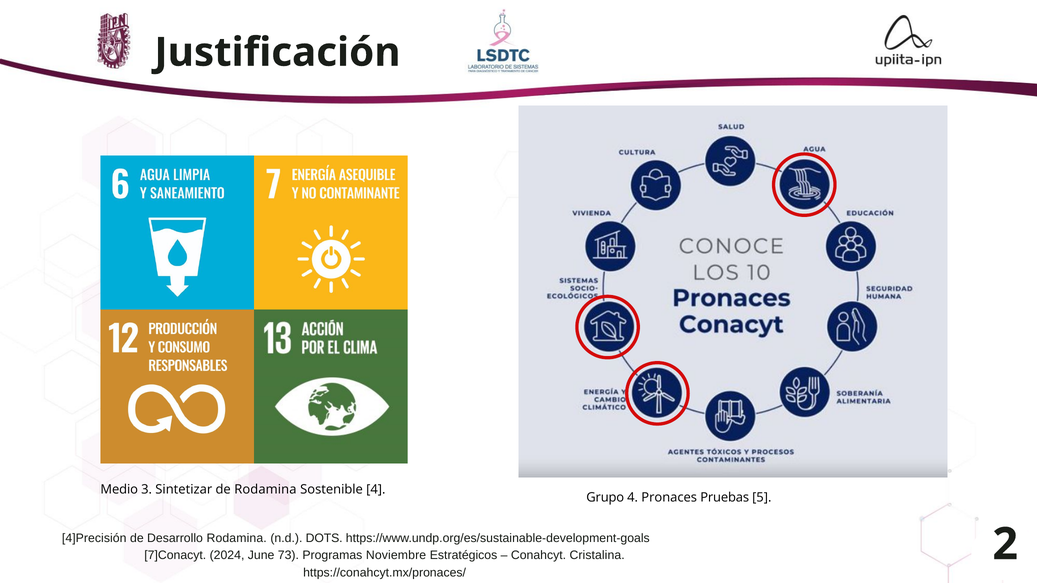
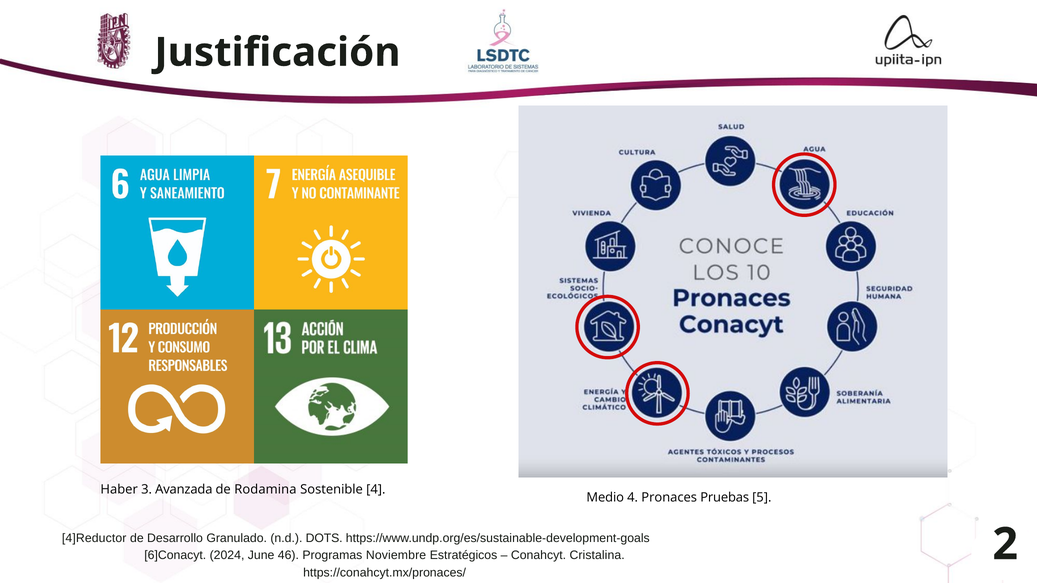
Medio: Medio -> Haber
Sintetizar: Sintetizar -> Avanzada
Grupo: Grupo -> Medio
4]Precisión: 4]Precisión -> 4]Reductor
Desarrollo Rodamina: Rodamina -> Granulado
7]Conacyt: 7]Conacyt -> 6]Conacyt
73: 73 -> 46
